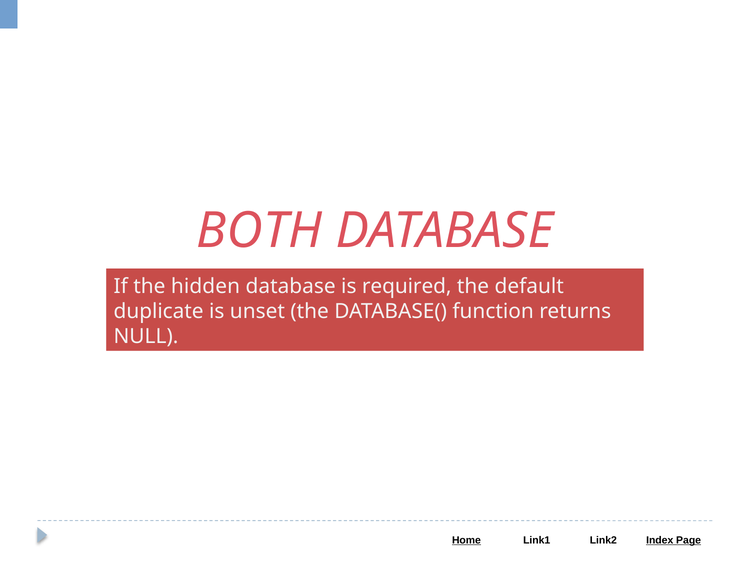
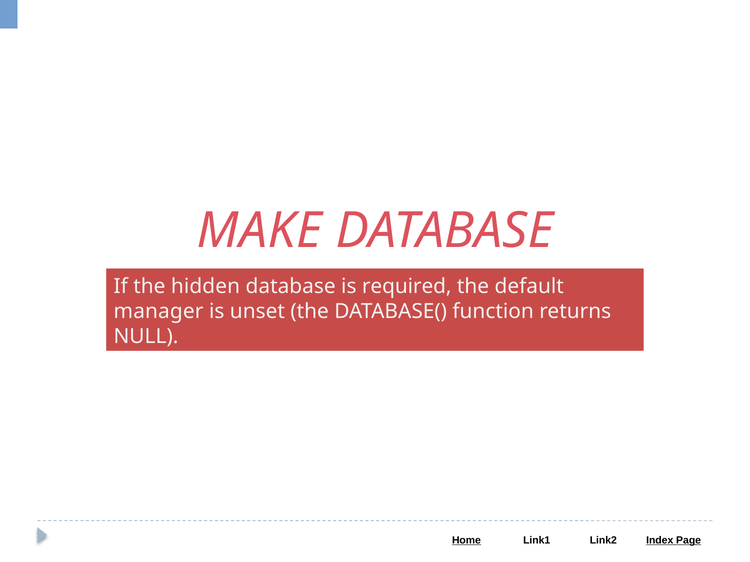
BOTH: BOTH -> MAKE
duplicate: duplicate -> manager
